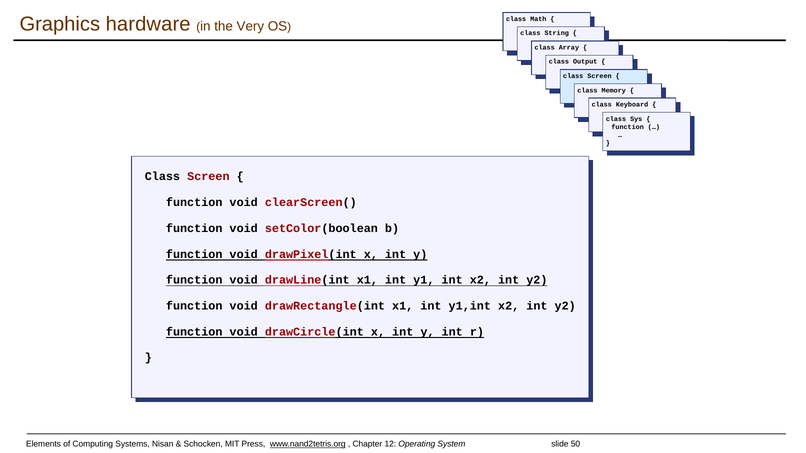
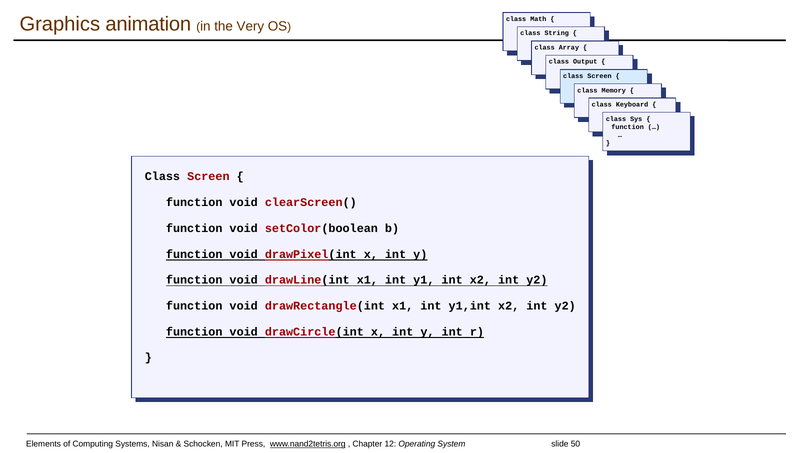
hardware: hardware -> animation
